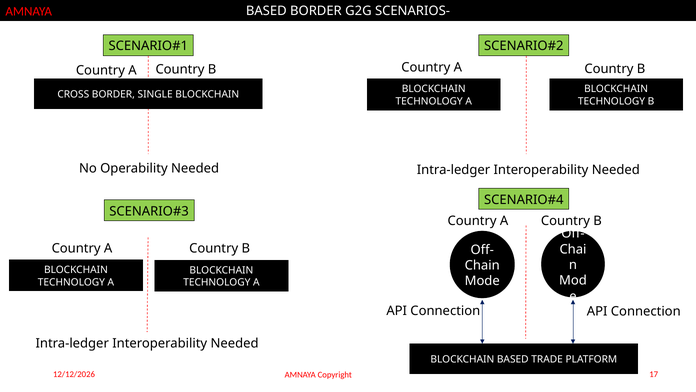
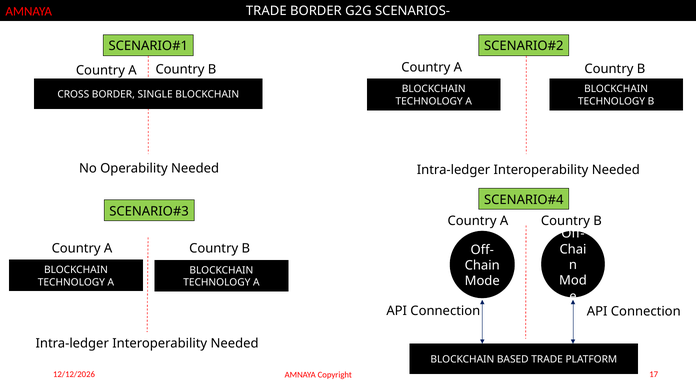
BASED at (266, 11): BASED -> TRADE
